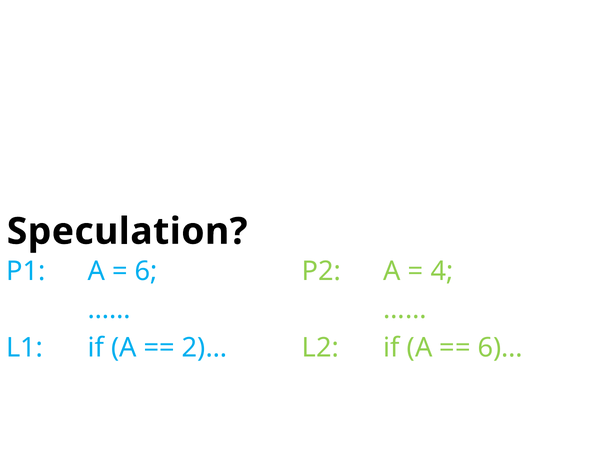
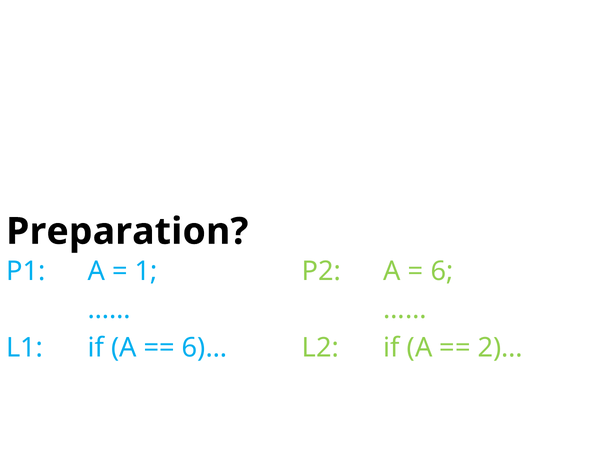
Speculation: Speculation -> Preparation
6: 6 -> 1
4: 4 -> 6
2)…: 2)… -> 6)…
6)…: 6)… -> 2)…
